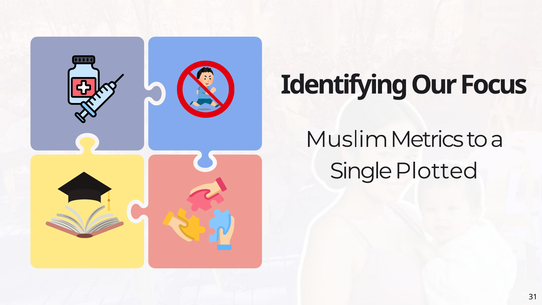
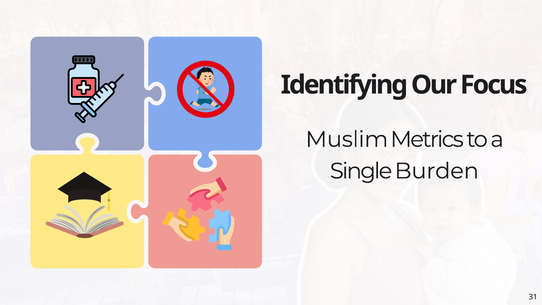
Plotted: Plotted -> Burden
